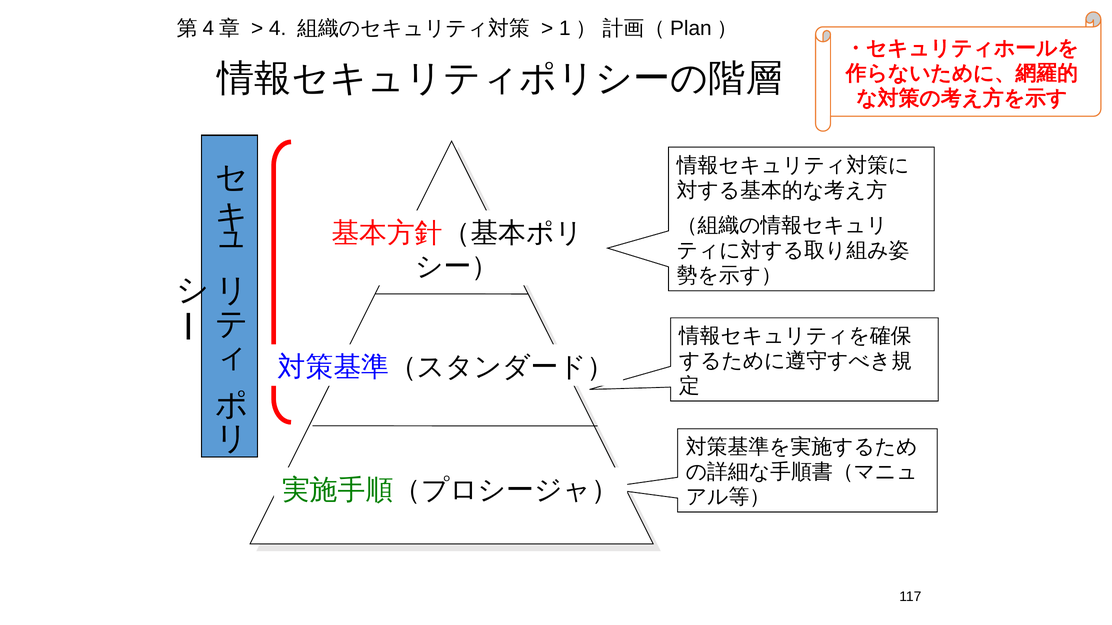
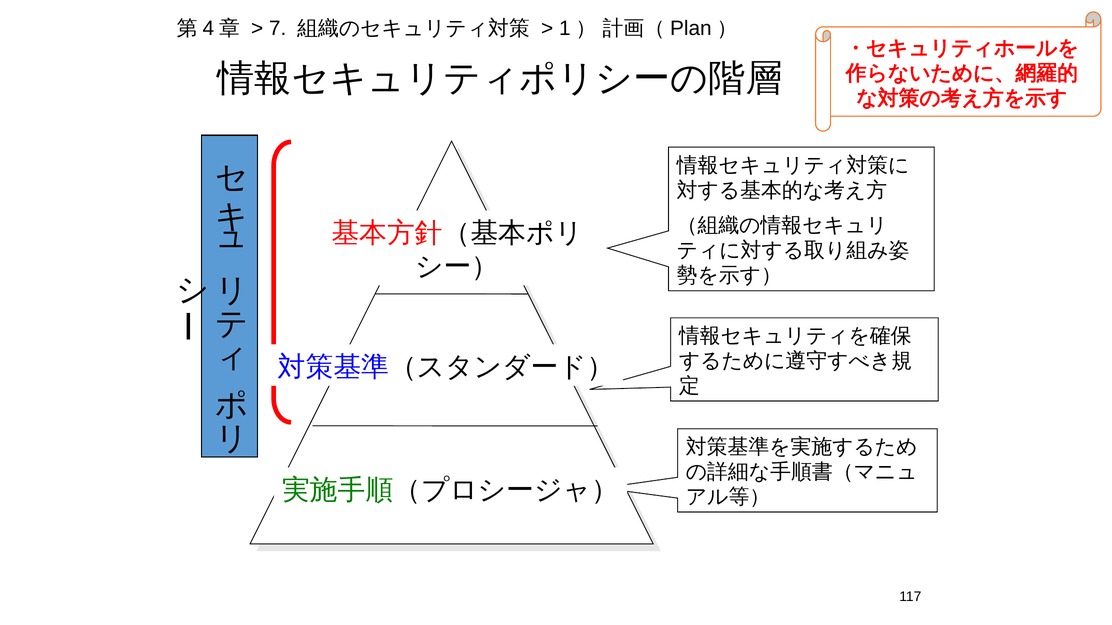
4: 4 -> 7
